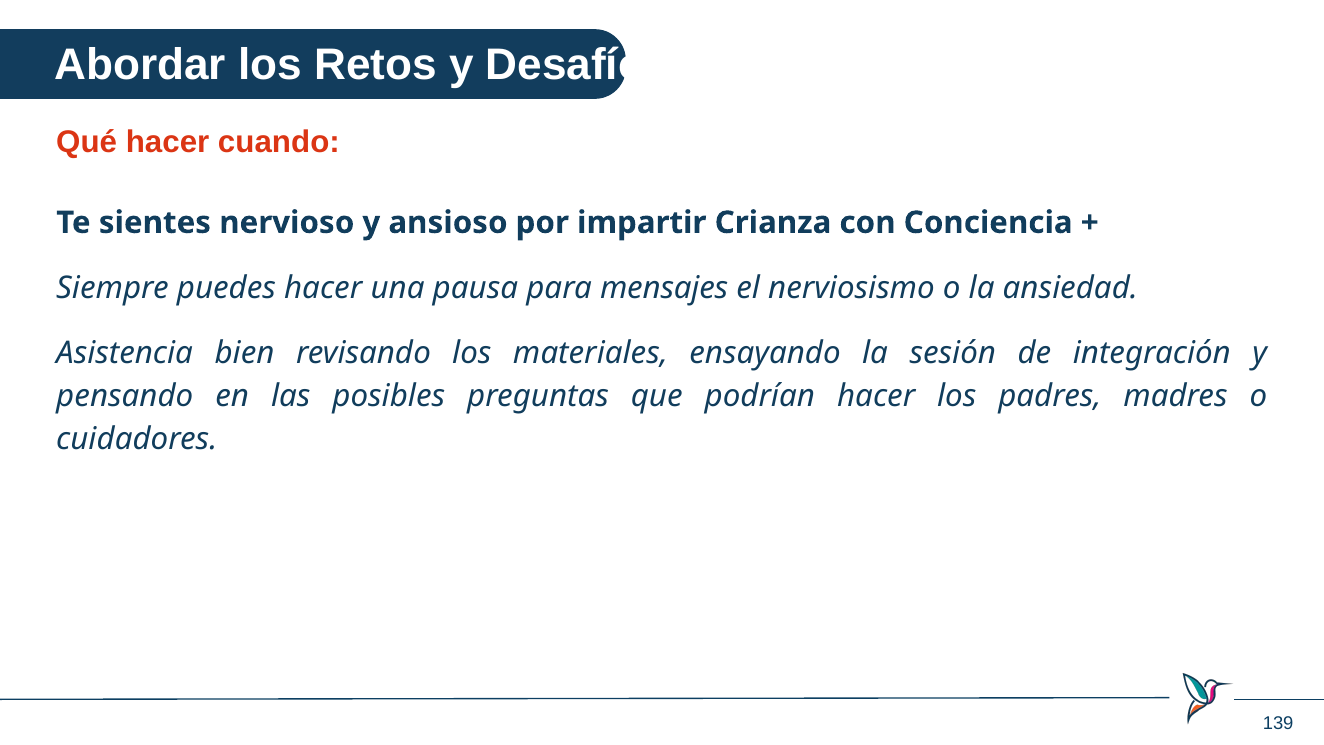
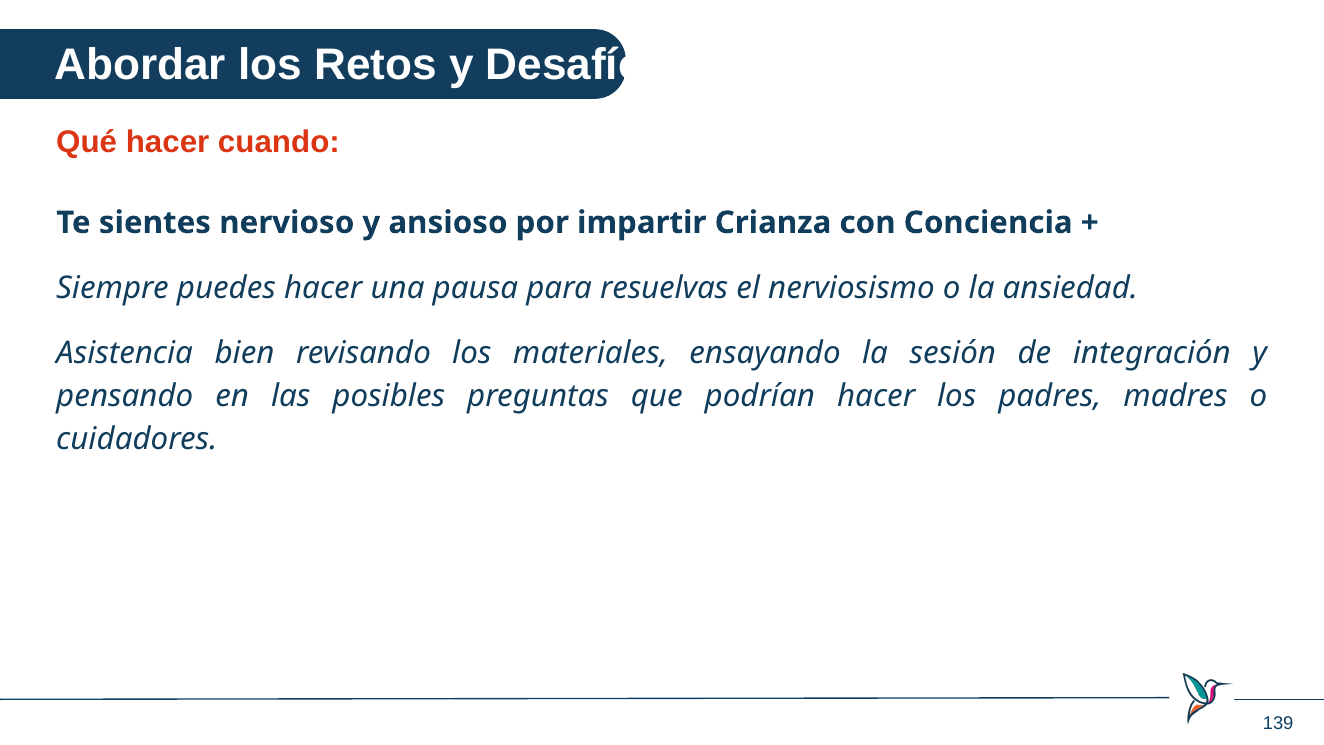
mensajes: mensajes -> resuelvas
